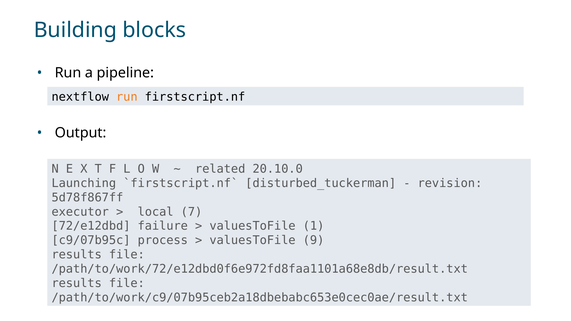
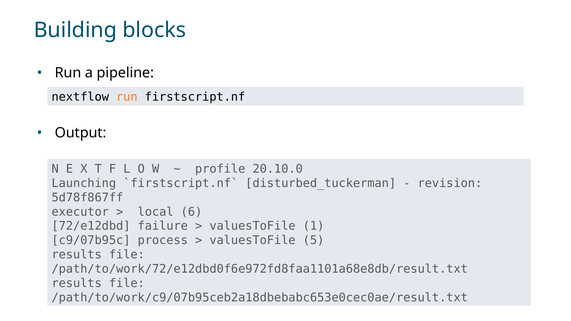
related: related -> profile
7: 7 -> 6
9: 9 -> 5
